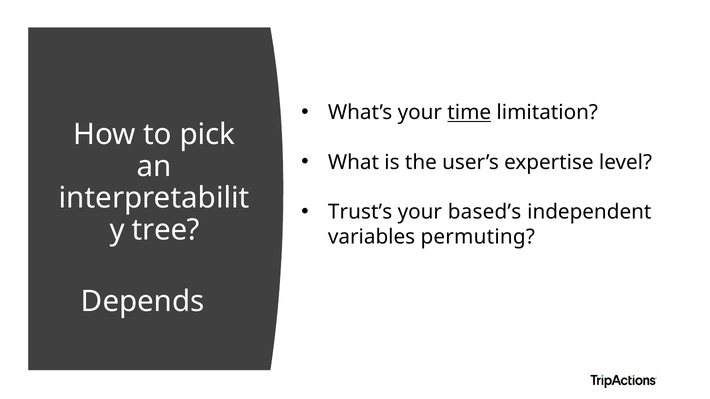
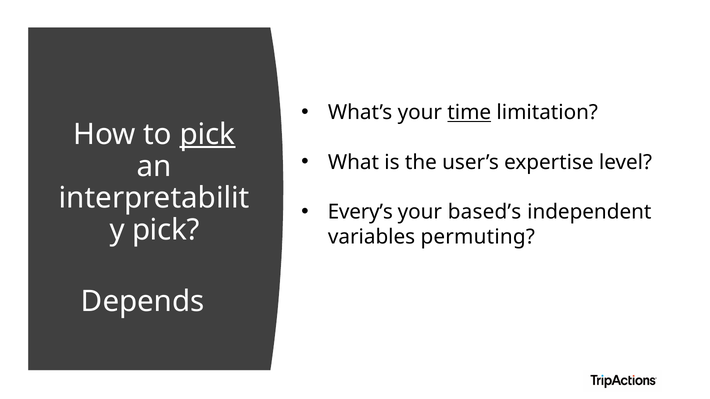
pick at (207, 134) underline: none -> present
Trust’s: Trust’s -> Every’s
tree at (166, 230): tree -> pick
